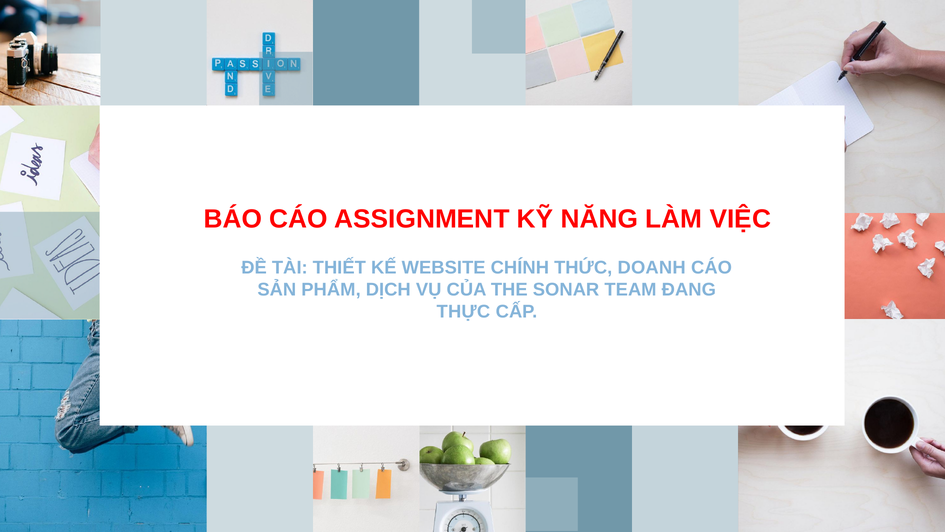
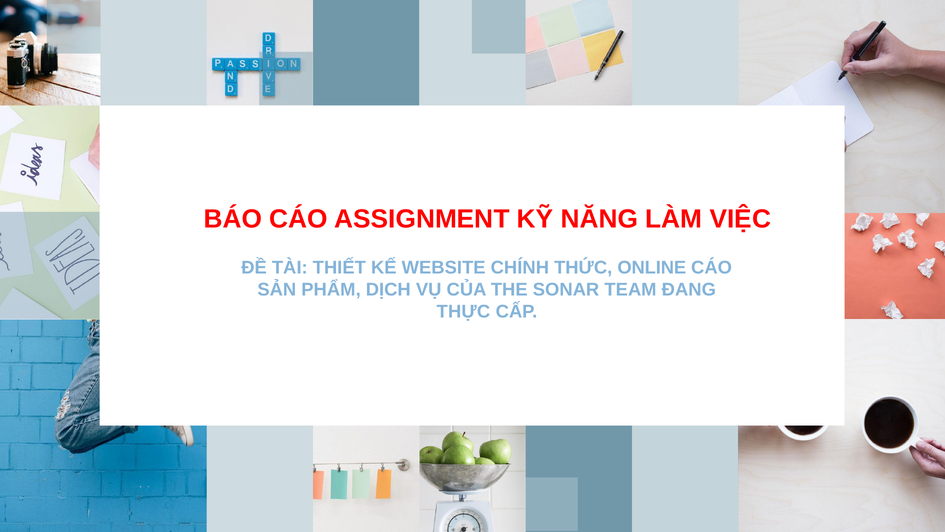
DOANH: DOANH -> ONLINE
